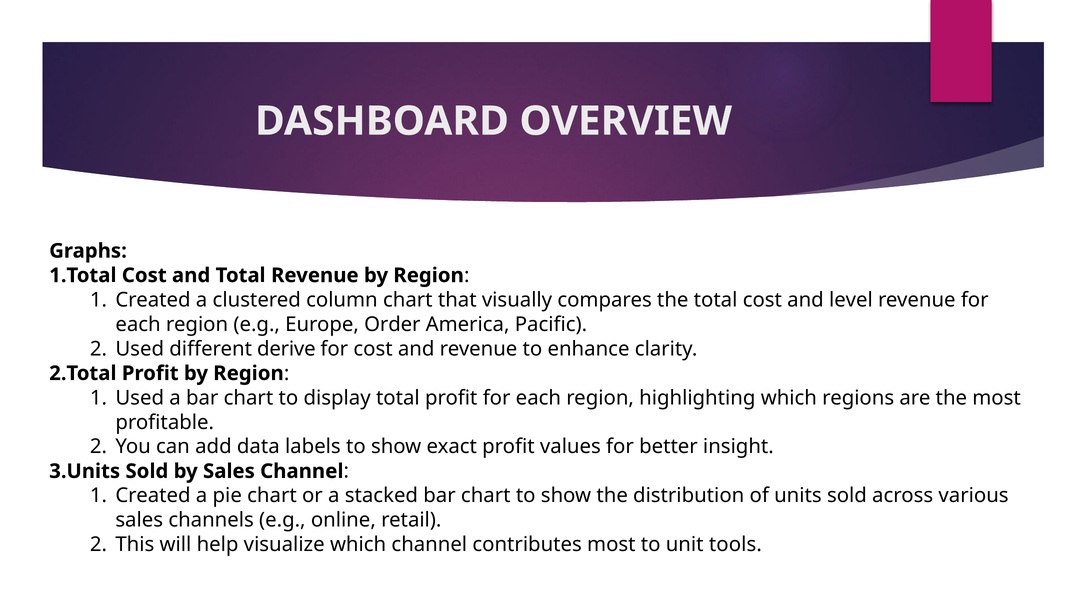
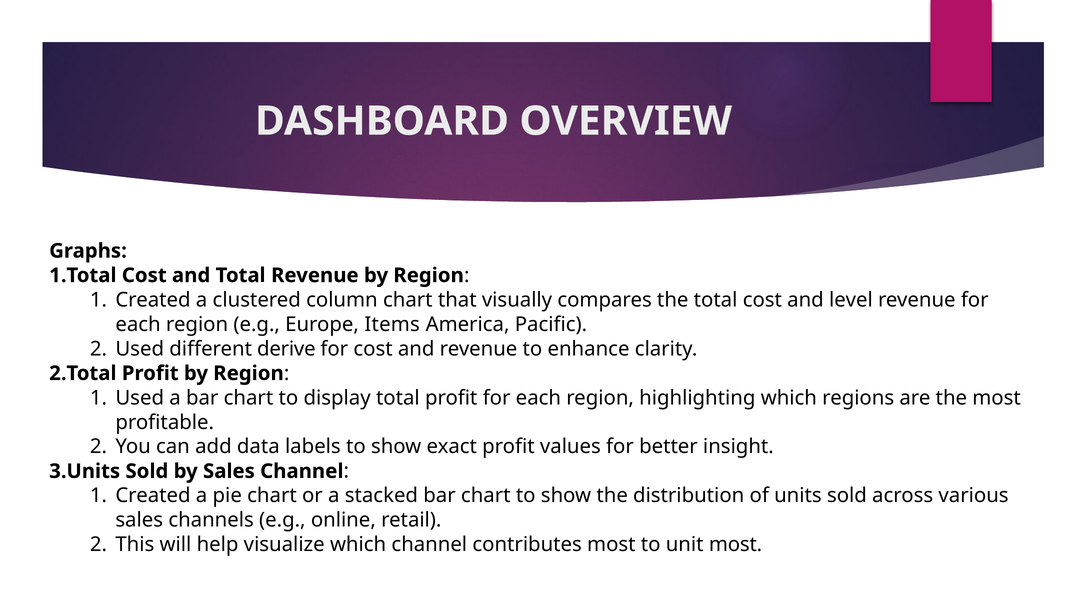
Order: Order -> Items
unit tools: tools -> most
